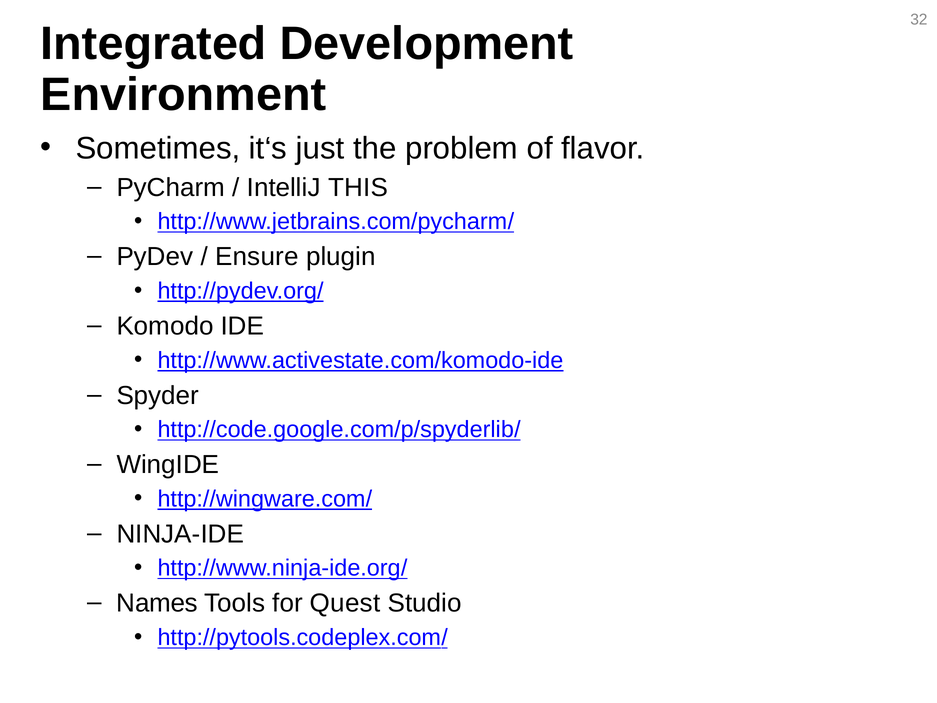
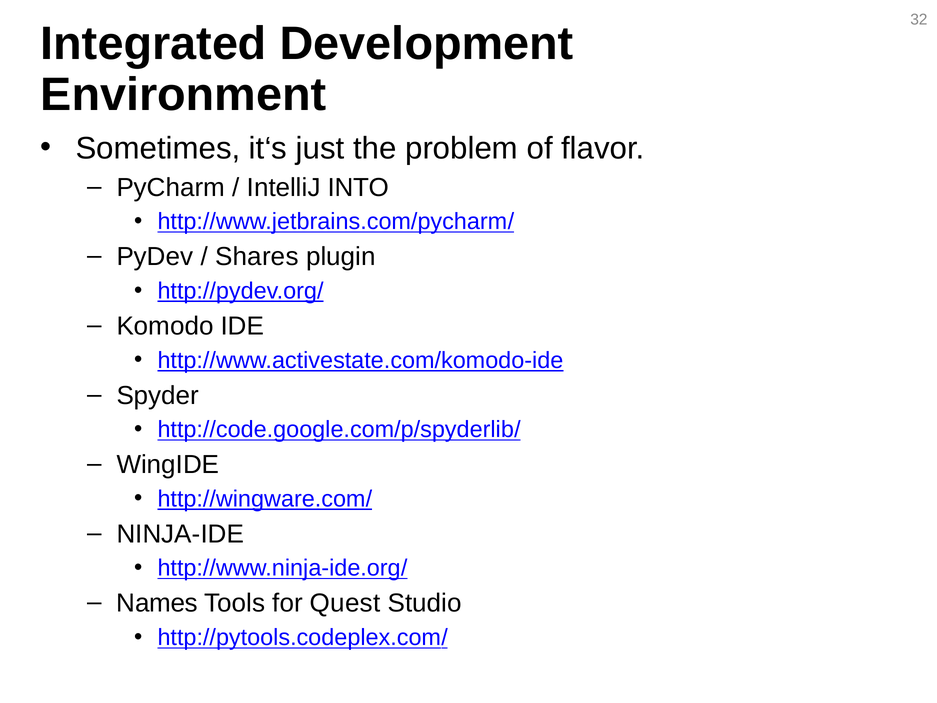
THIS: THIS -> INTO
Ensure: Ensure -> Shares
